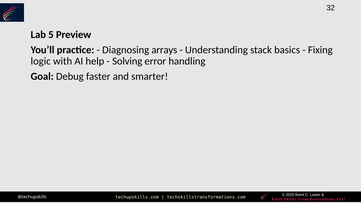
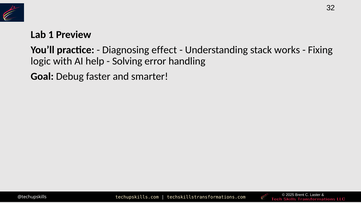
5: 5 -> 1
arrays: arrays -> effect
basics: basics -> works
